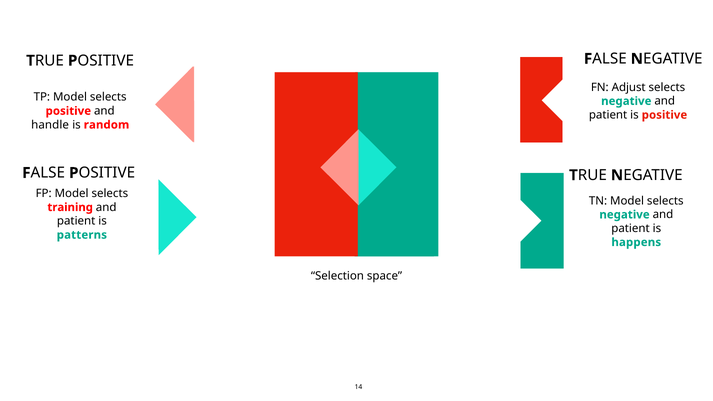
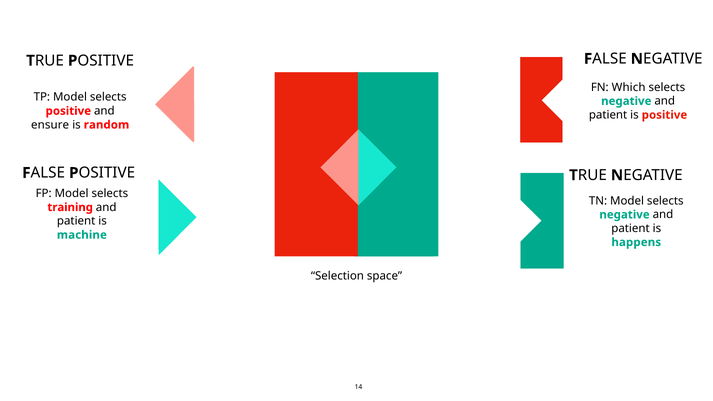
Adjust: Adjust -> Which
handle: handle -> ensure
patterns: patterns -> machine
